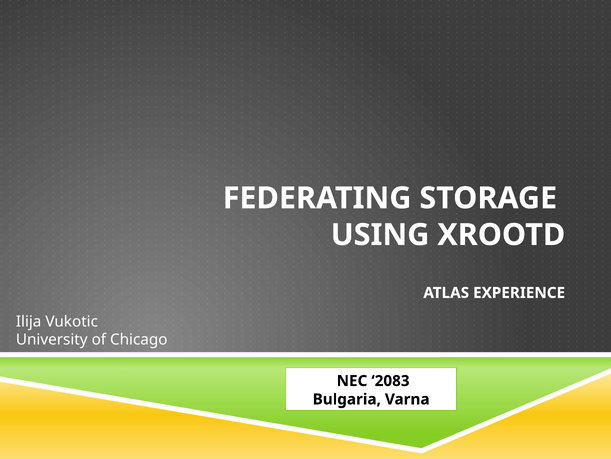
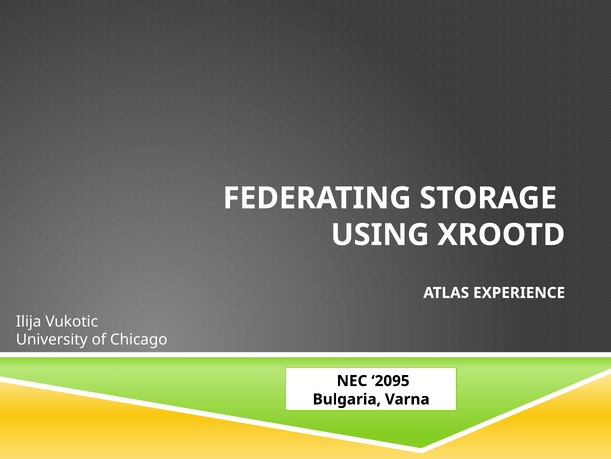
2083: 2083 -> 2095
